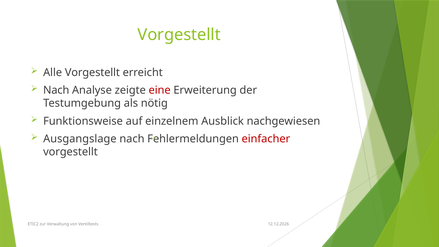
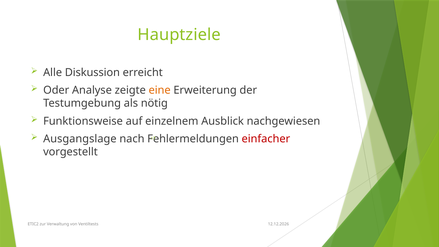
Vorgestellt at (179, 35): Vorgestellt -> Hauptziele
Alle Vorgestellt: Vorgestellt -> Diskussion
Nach at (56, 90): Nach -> Oder
eine colour: red -> orange
